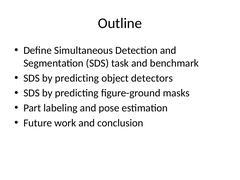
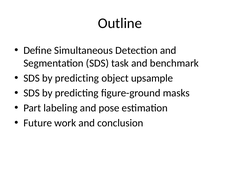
detectors: detectors -> upsample
